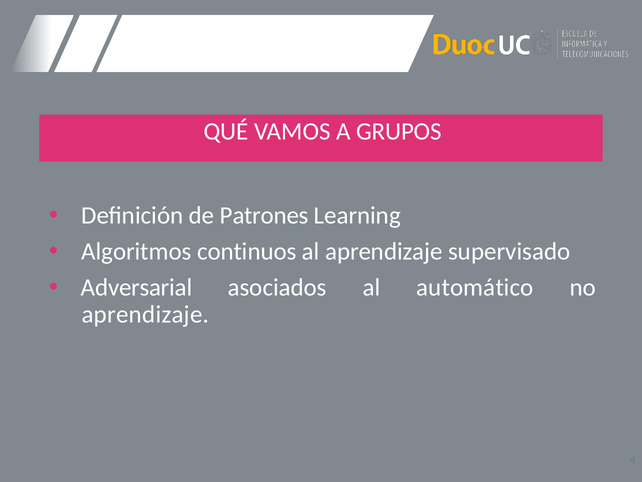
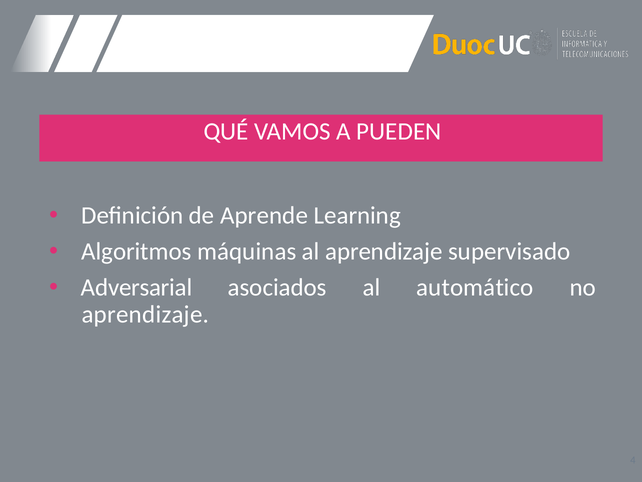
GRUPOS: GRUPOS -> PUEDEN
Patrones: Patrones -> Aprende
continuos: continuos -> máquinas
